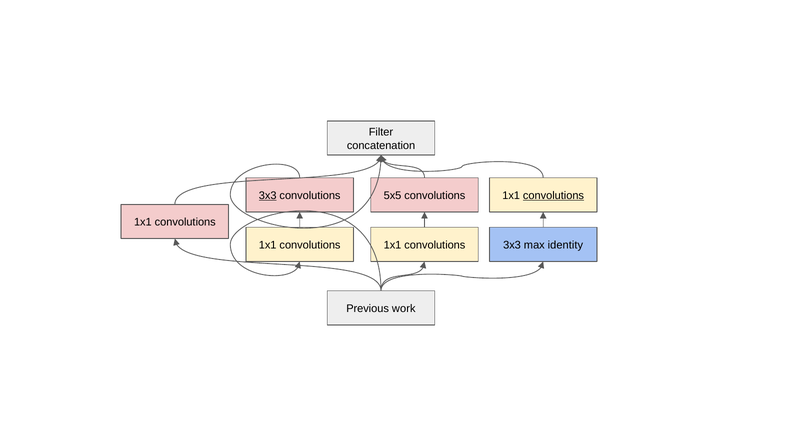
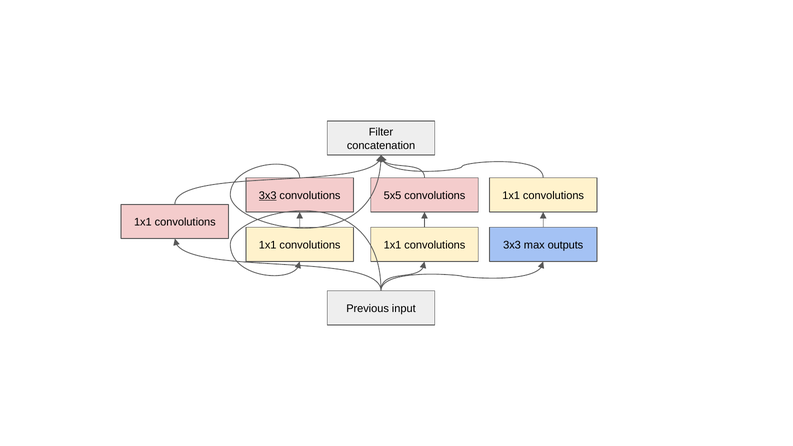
convolutions at (553, 196) underline: present -> none
identity: identity -> outputs
work: work -> input
